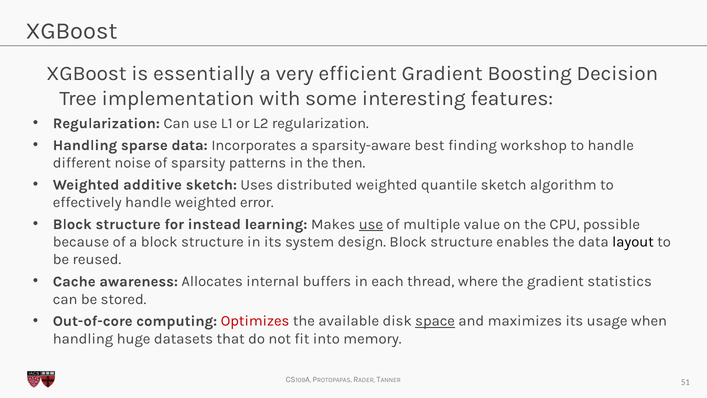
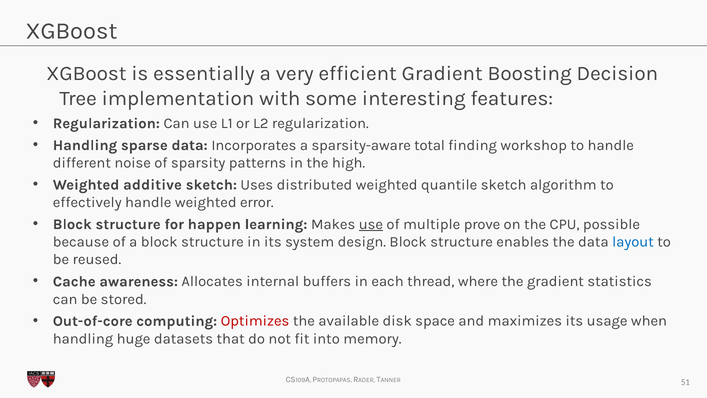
best: best -> total
then: then -> high
instead: instead -> happen
value: value -> prove
layout colour: black -> blue
space underline: present -> none
